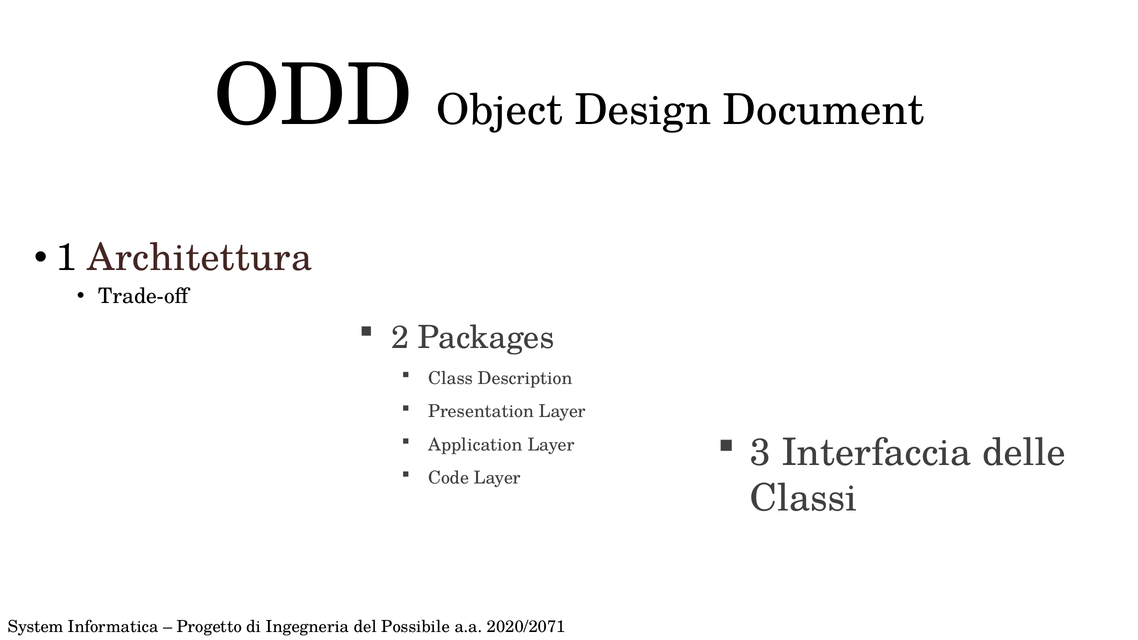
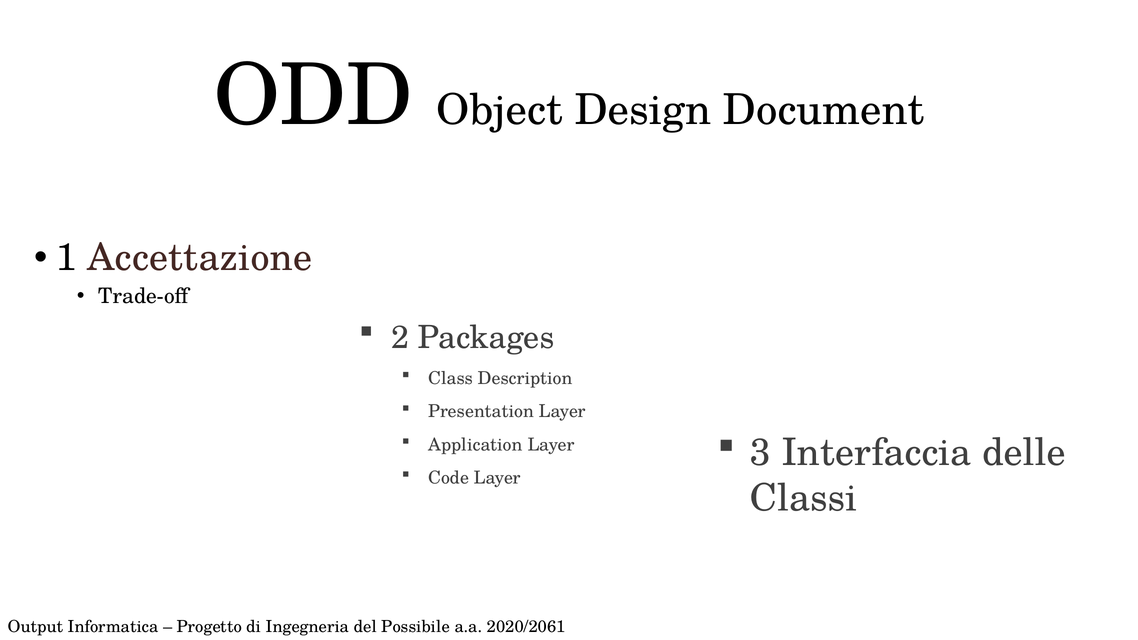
Architettura: Architettura -> Accettazione
System: System -> Output
2020/2071: 2020/2071 -> 2020/2061
